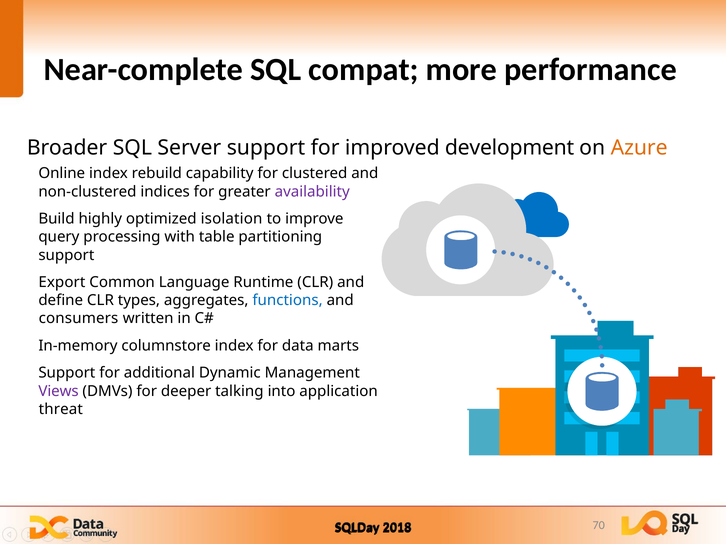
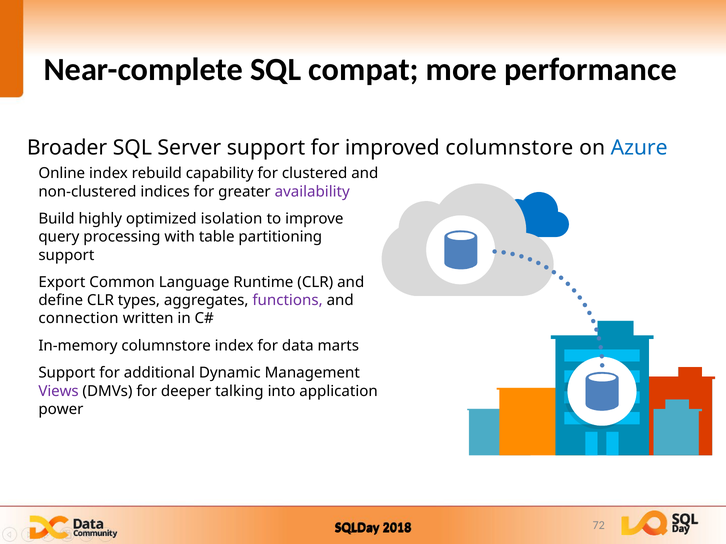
improved development: development -> columnstore
Azure colour: orange -> blue
functions colour: blue -> purple
consumers: consumers -> connection
threat: threat -> power
70: 70 -> 72
